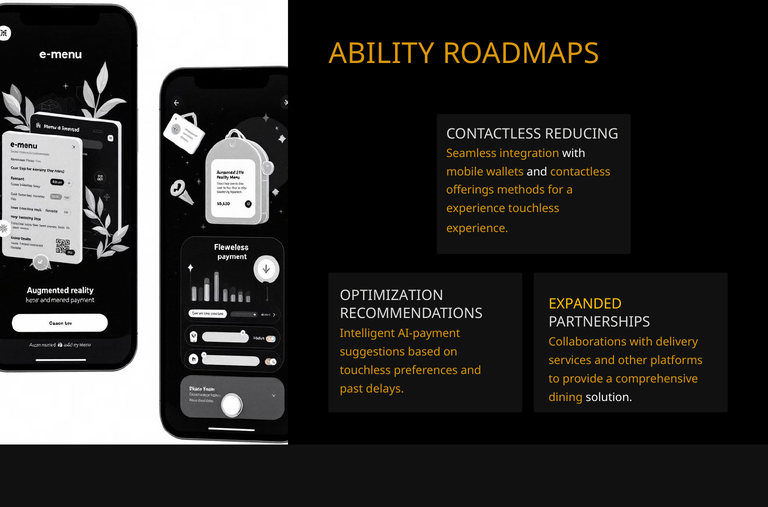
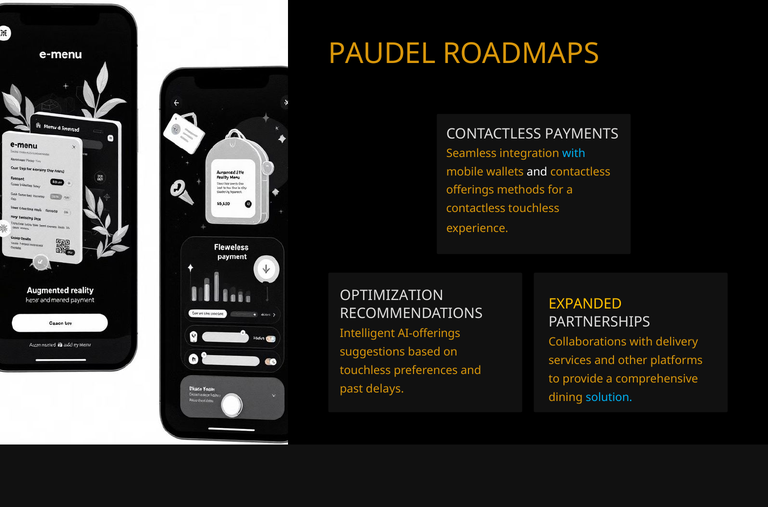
ABILITY: ABILITY -> PAUDEL
REDUCING: REDUCING -> PAYMENTS
with at (574, 154) colour: white -> light blue
experience at (476, 208): experience -> contactless
AI-payment: AI-payment -> AI-offerings
solution colour: white -> light blue
